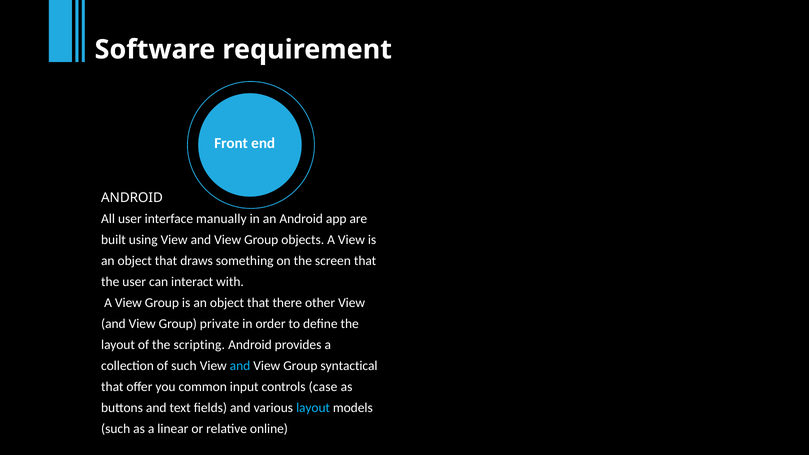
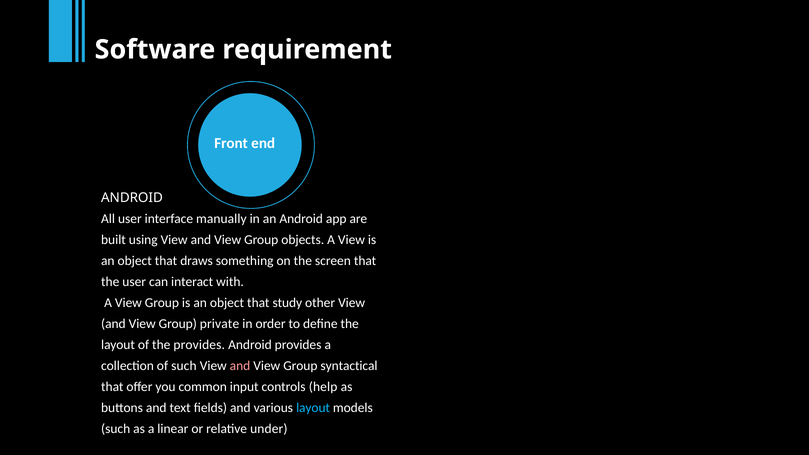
there: there -> study
the scripting: scripting -> provides
and at (240, 366) colour: light blue -> pink
case: case -> help
online: online -> under
